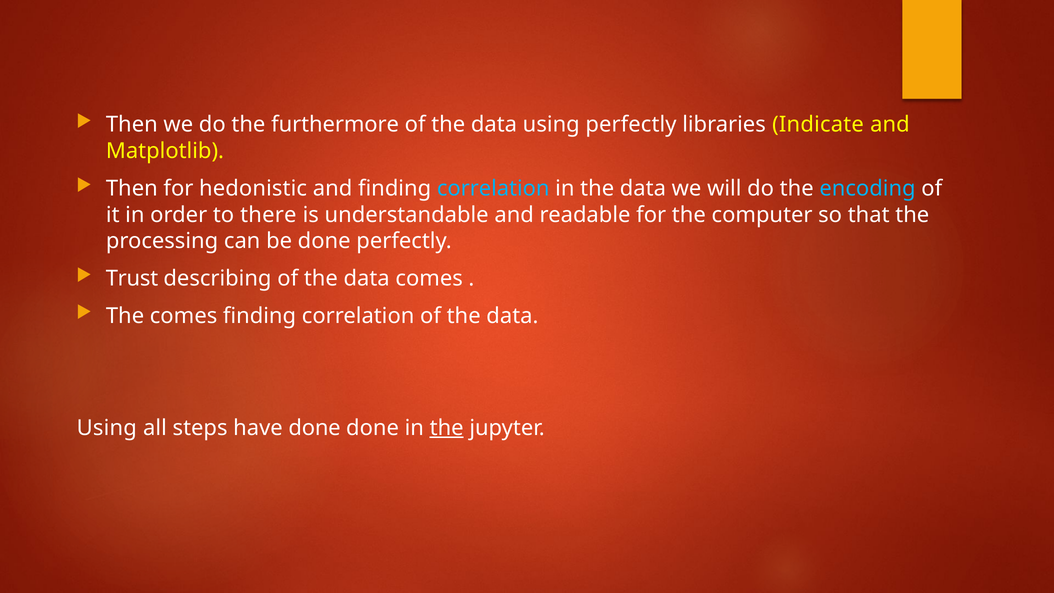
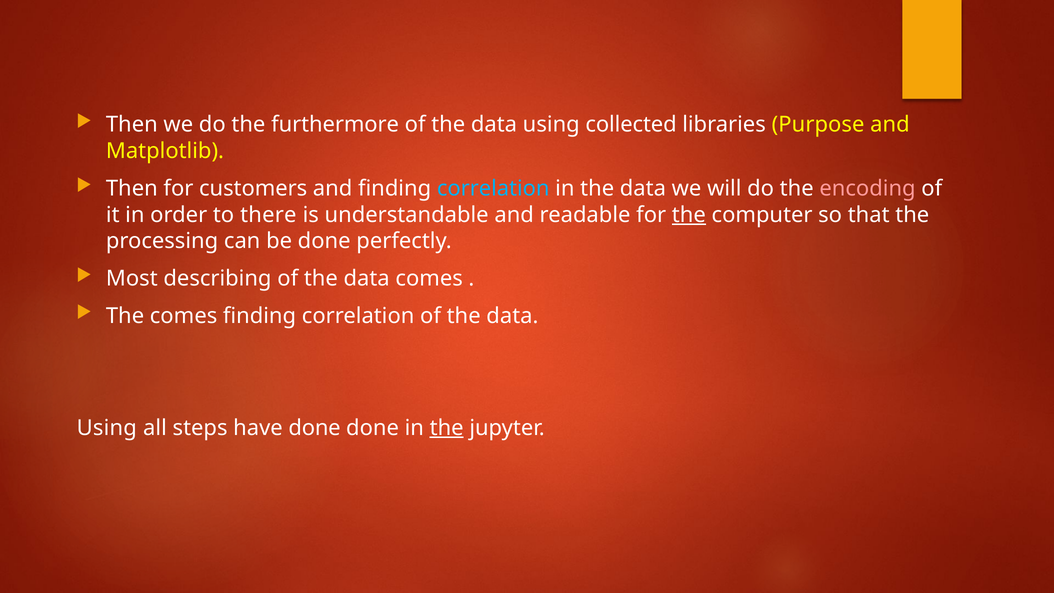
using perfectly: perfectly -> collected
Indicate: Indicate -> Purpose
hedonistic: hedonistic -> customers
encoding colour: light blue -> pink
the at (689, 215) underline: none -> present
Trust: Trust -> Most
